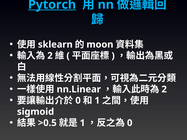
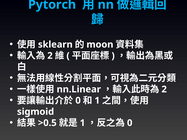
Pytorch underline: present -> none
